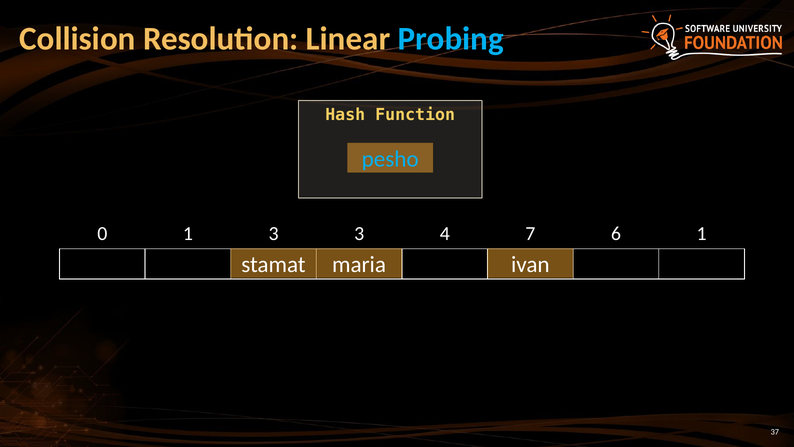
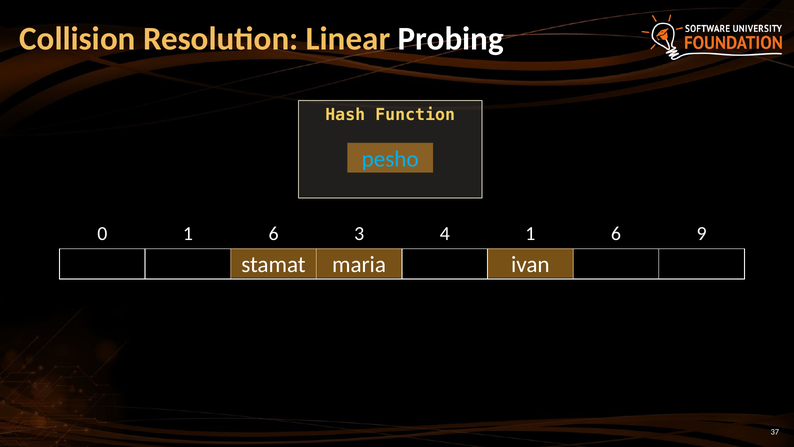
Probing colour: light blue -> white
0 1 3: 3 -> 6
4 7: 7 -> 1
6 1: 1 -> 9
